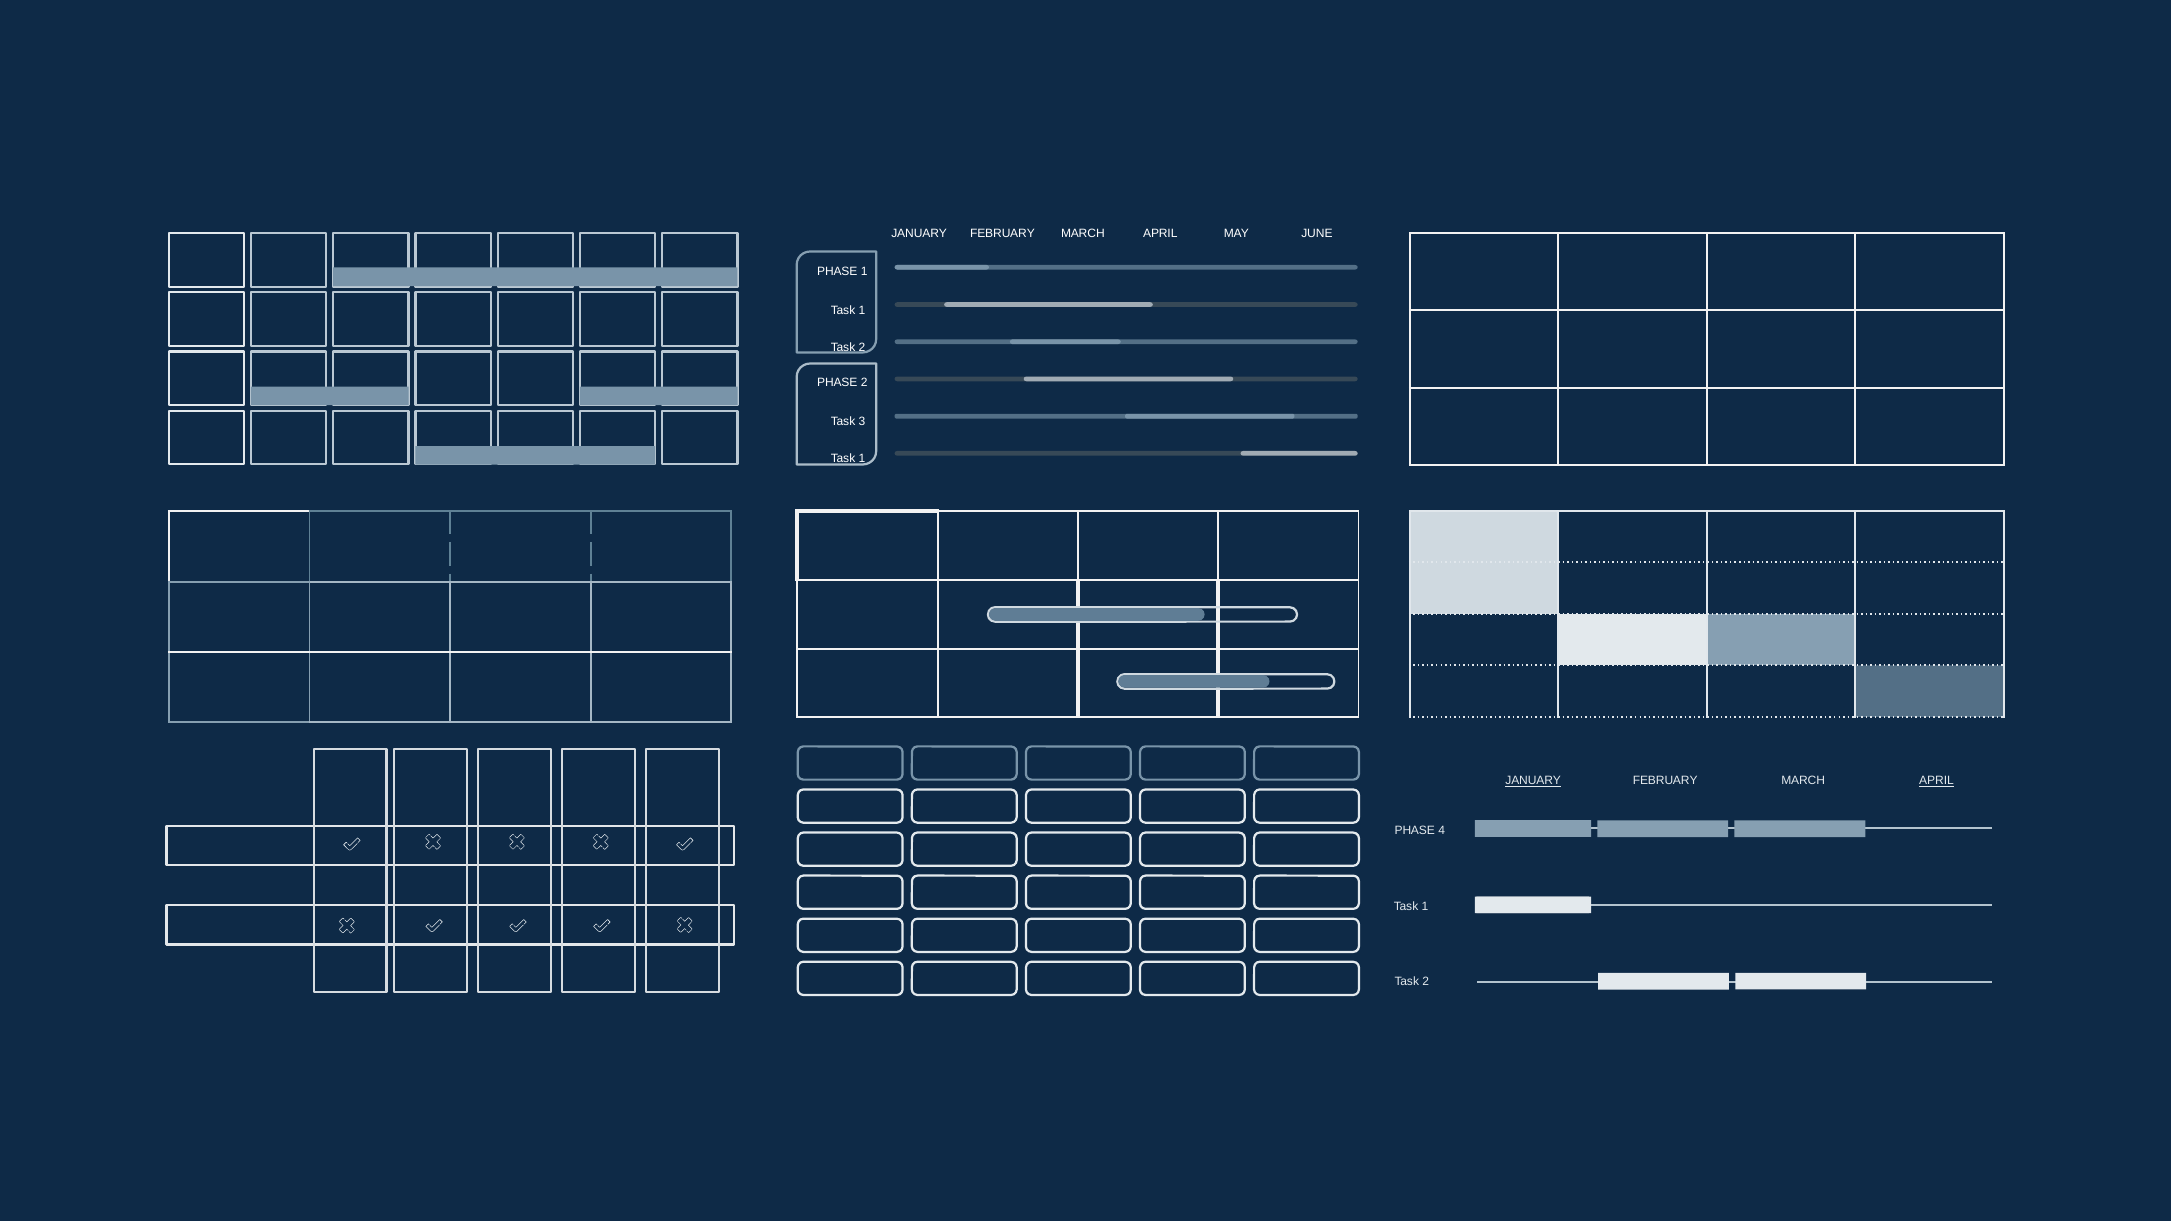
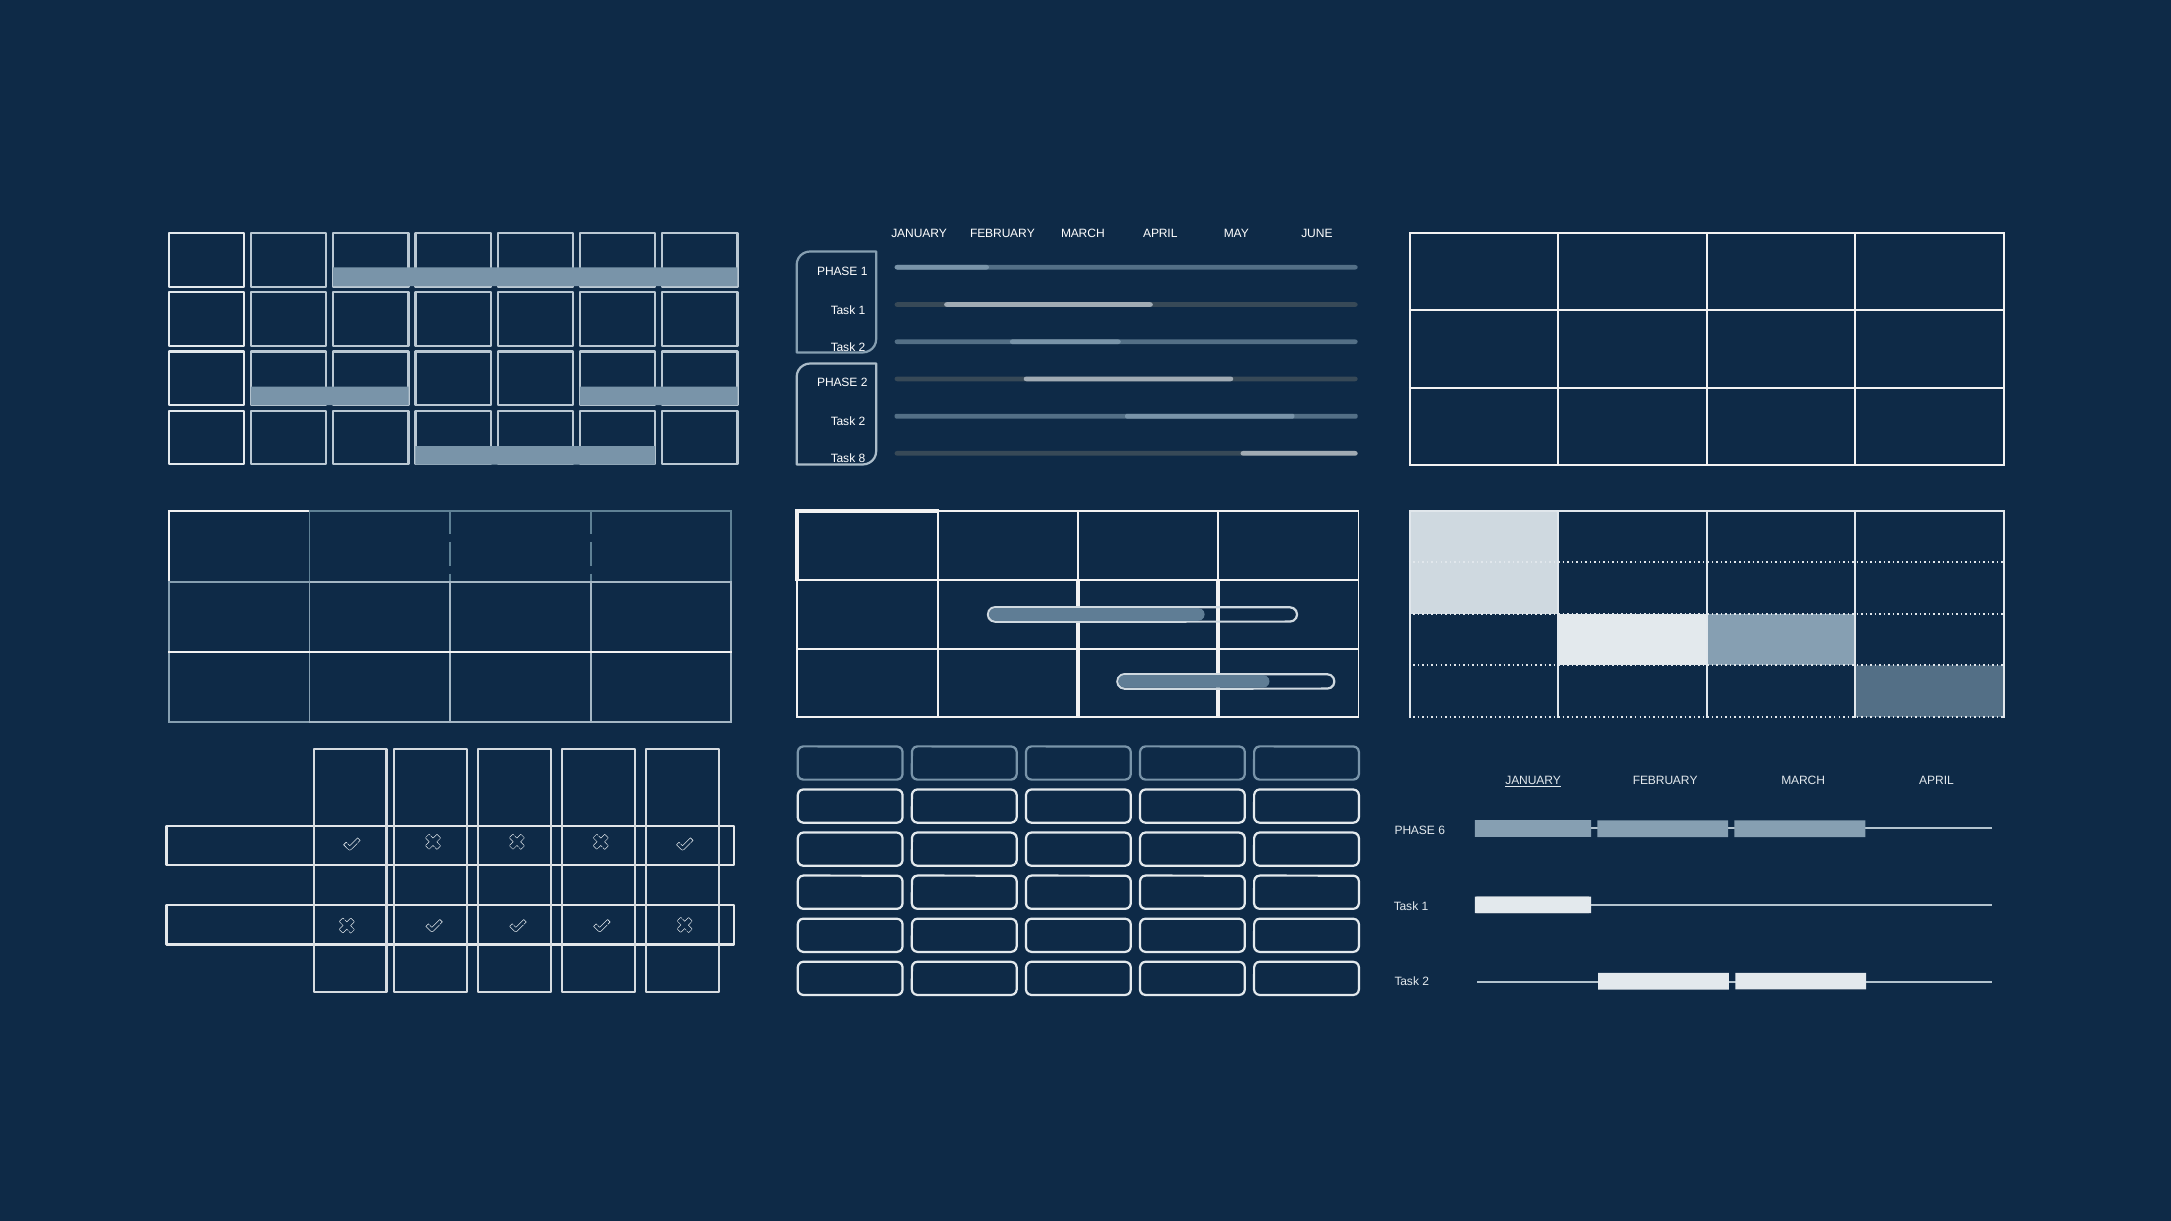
3 at (862, 422): 3 -> 2
1 at (862, 459): 1 -> 8
APRIL at (1936, 781) underline: present -> none
4: 4 -> 6
